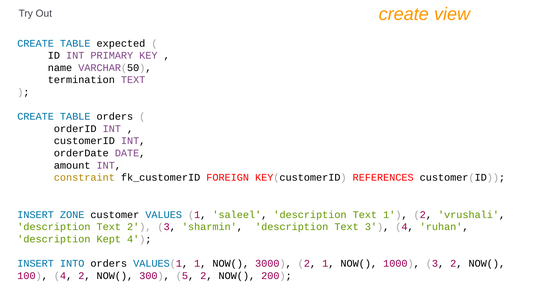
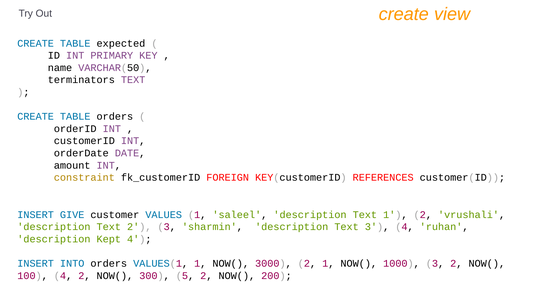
termination: termination -> terminators
ZONE: ZONE -> GIVE
